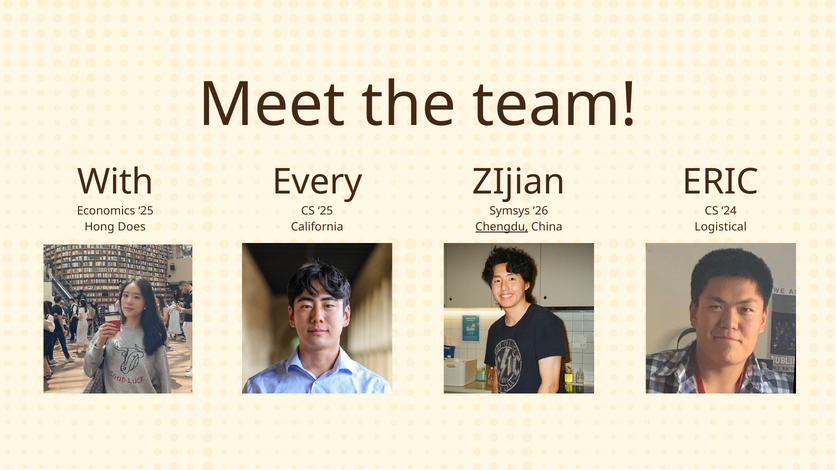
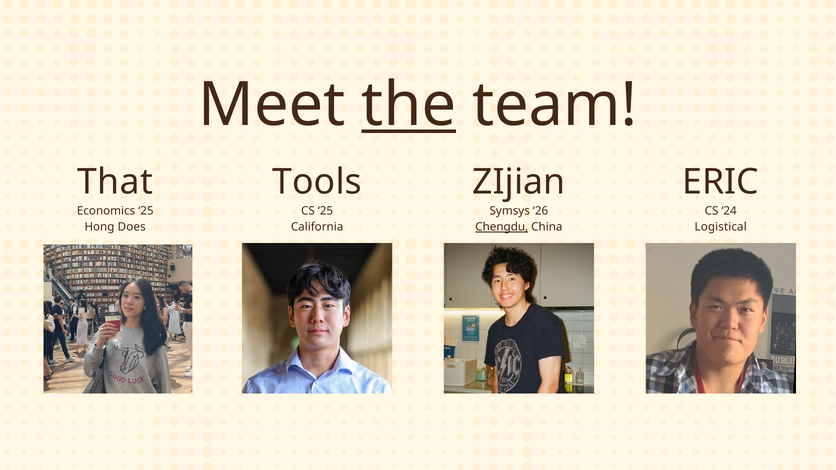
the underline: none -> present
With: With -> That
Every: Every -> Tools
